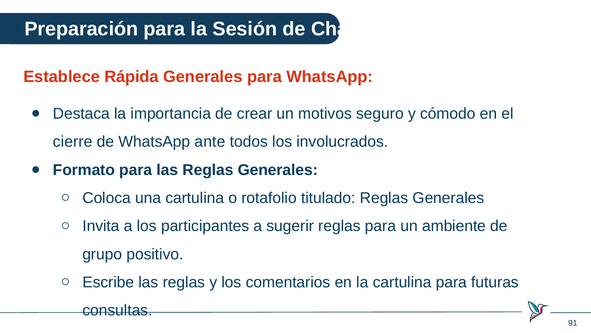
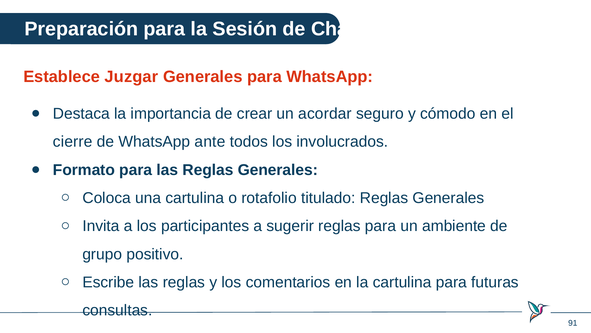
Rápida: Rápida -> Juzgar
motivos: motivos -> acordar
